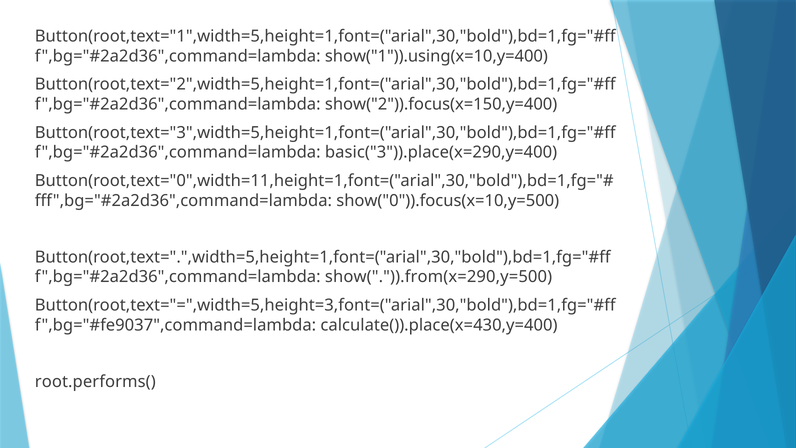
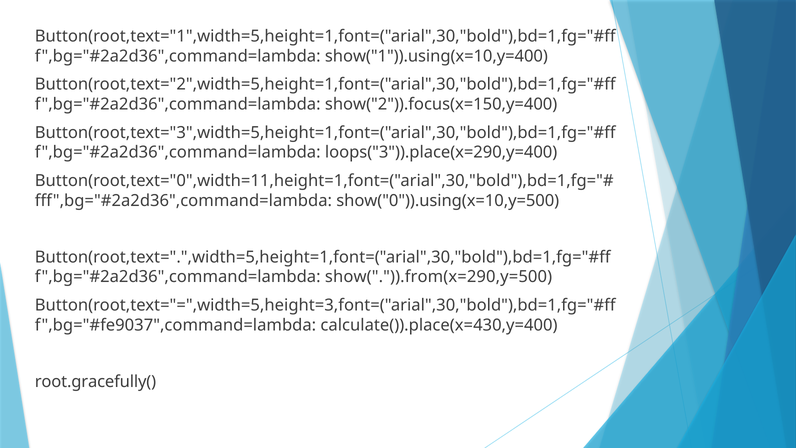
basic("3")).place(x=290,y=400: basic("3")).place(x=290,y=400 -> loops("3")).place(x=290,y=400
show("0")).focus(x=10,y=500: show("0")).focus(x=10,y=500 -> show("0")).using(x=10,y=500
root.performs(: root.performs( -> root.gracefully(
